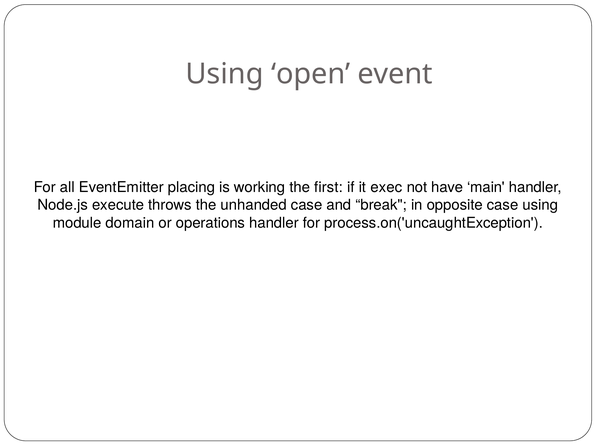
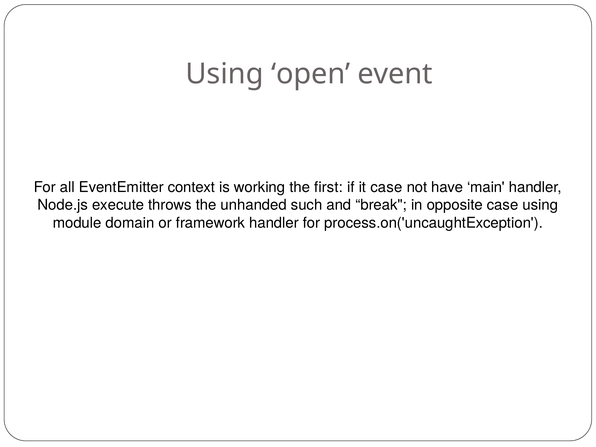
placing: placing -> context
it exec: exec -> case
unhanded case: case -> such
operations: operations -> framework
